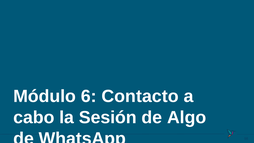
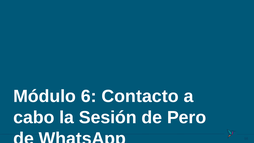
Algo: Algo -> Pero
